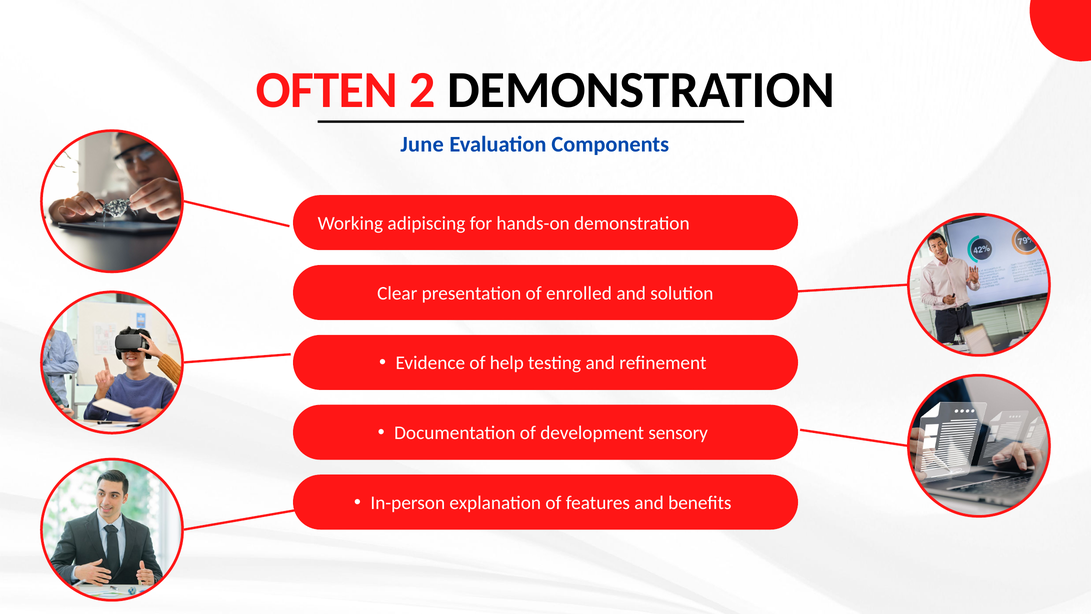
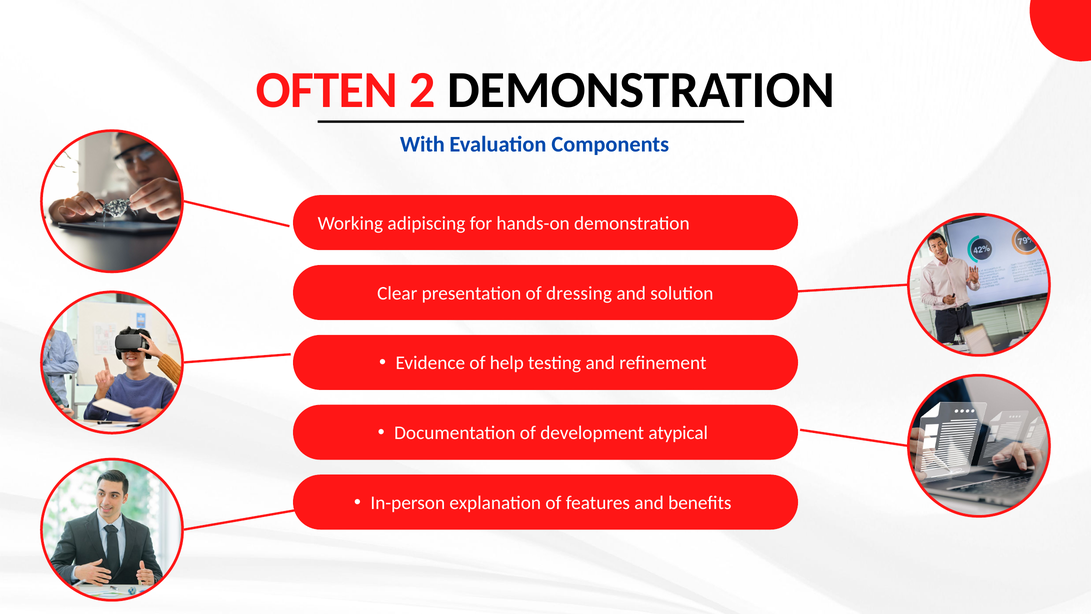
June: June -> With
enrolled: enrolled -> dressing
sensory: sensory -> atypical
